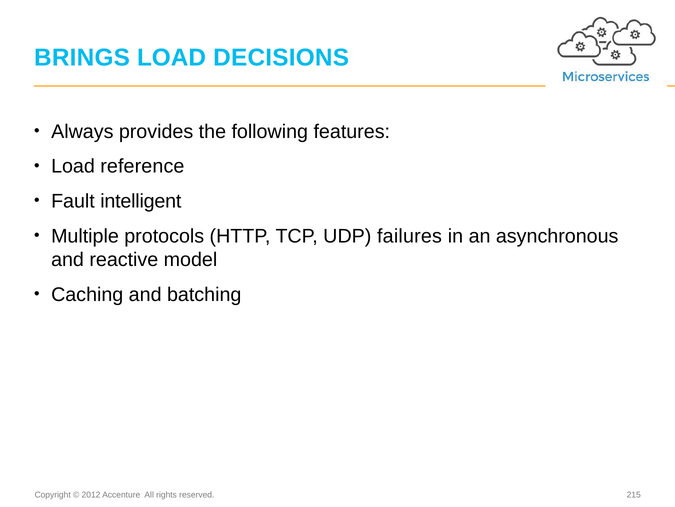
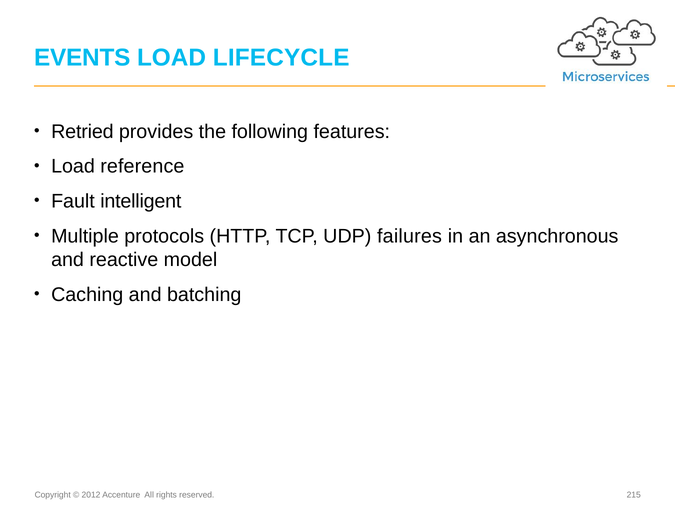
BRINGS: BRINGS -> EVENTS
DECISIONS: DECISIONS -> LIFECYCLE
Always: Always -> Retried
